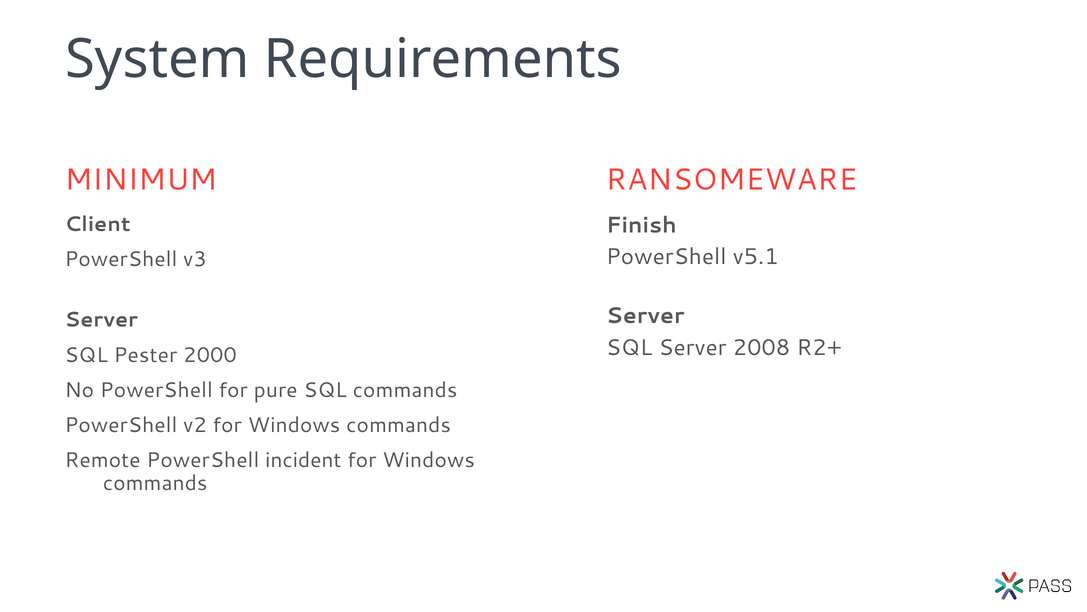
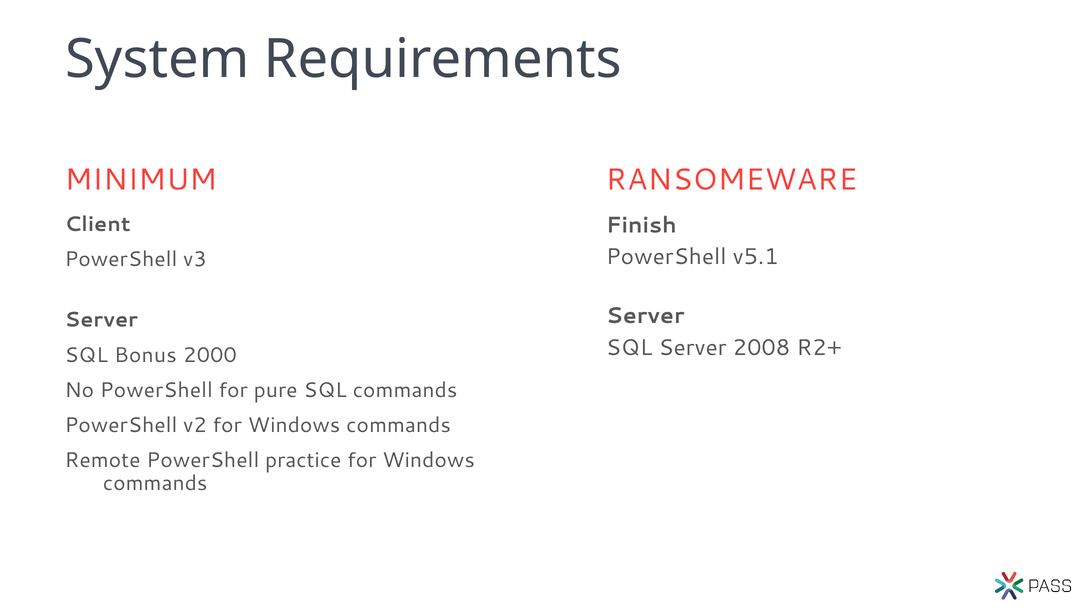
Pester: Pester -> Bonus
incident: incident -> practice
